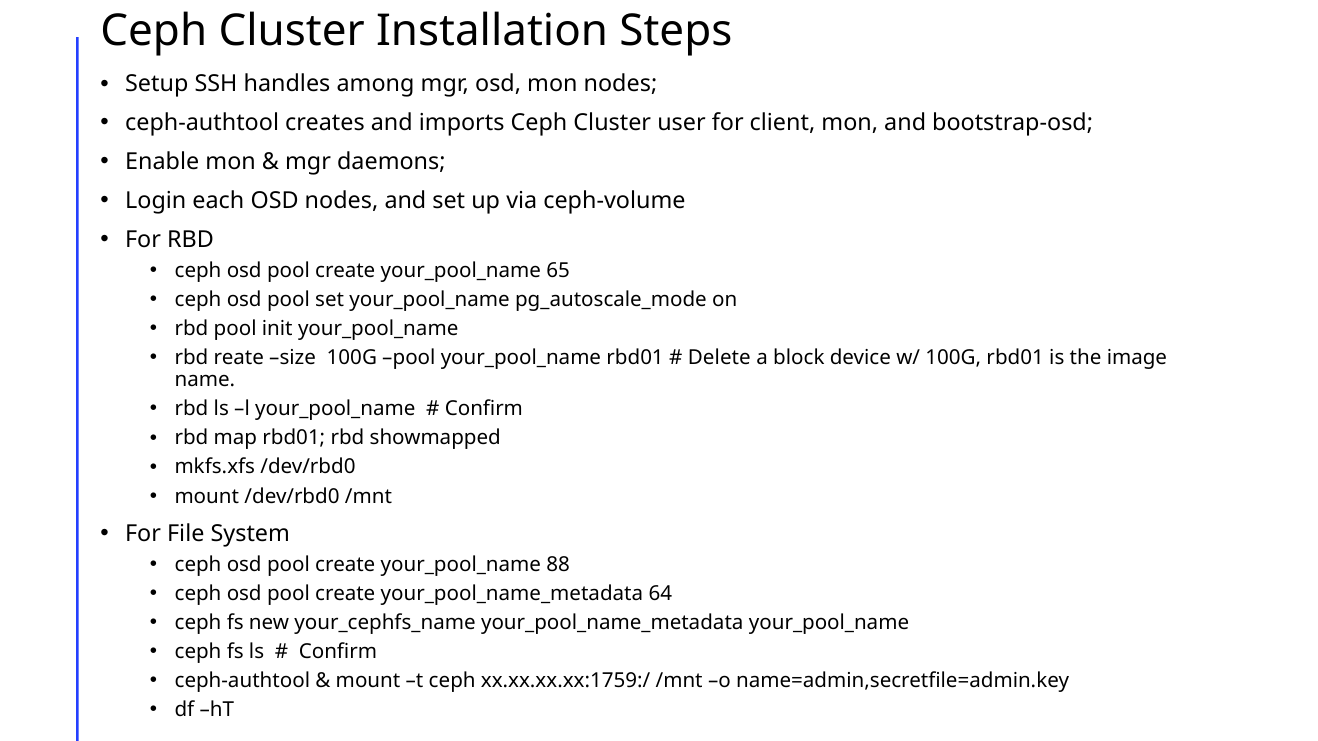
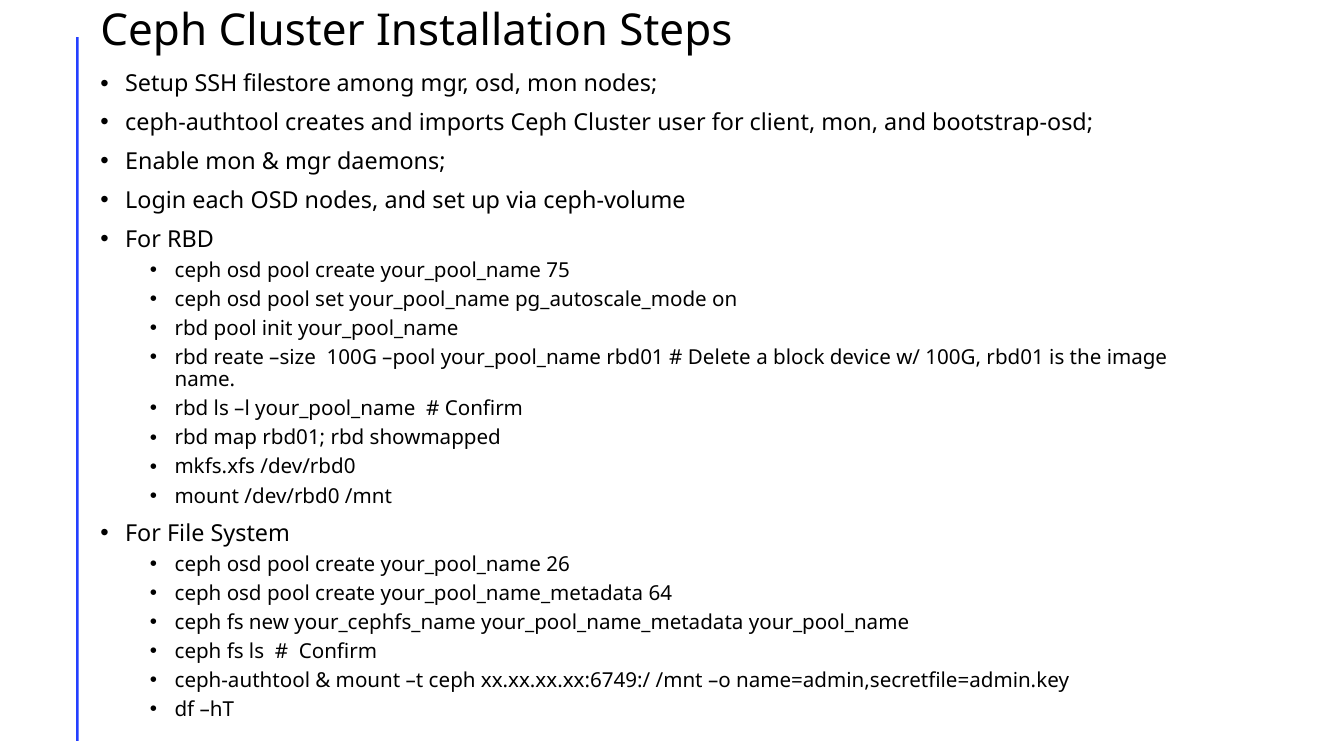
handles: handles -> filestore
65: 65 -> 75
88: 88 -> 26
xx.xx.xx.xx:1759:/: xx.xx.xx.xx:1759:/ -> xx.xx.xx.xx:6749:/
